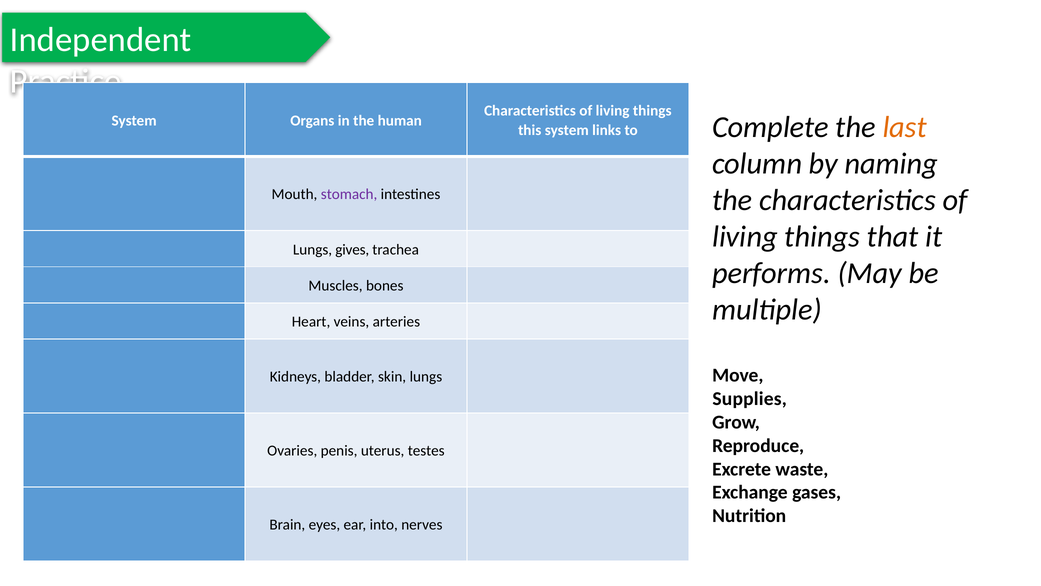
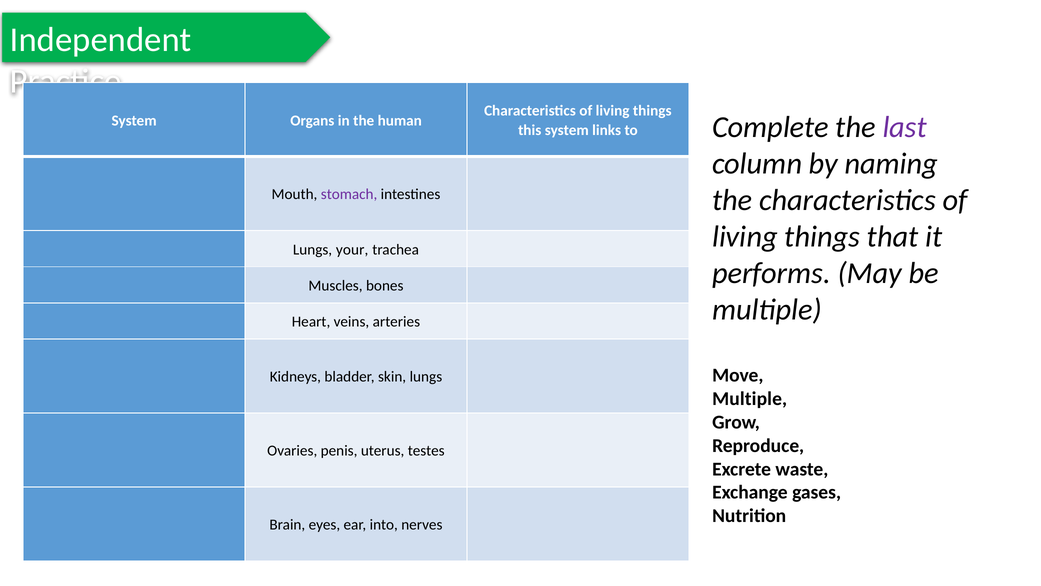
last colour: orange -> purple
gives: gives -> your
Supplies at (750, 398): Supplies -> Multiple
